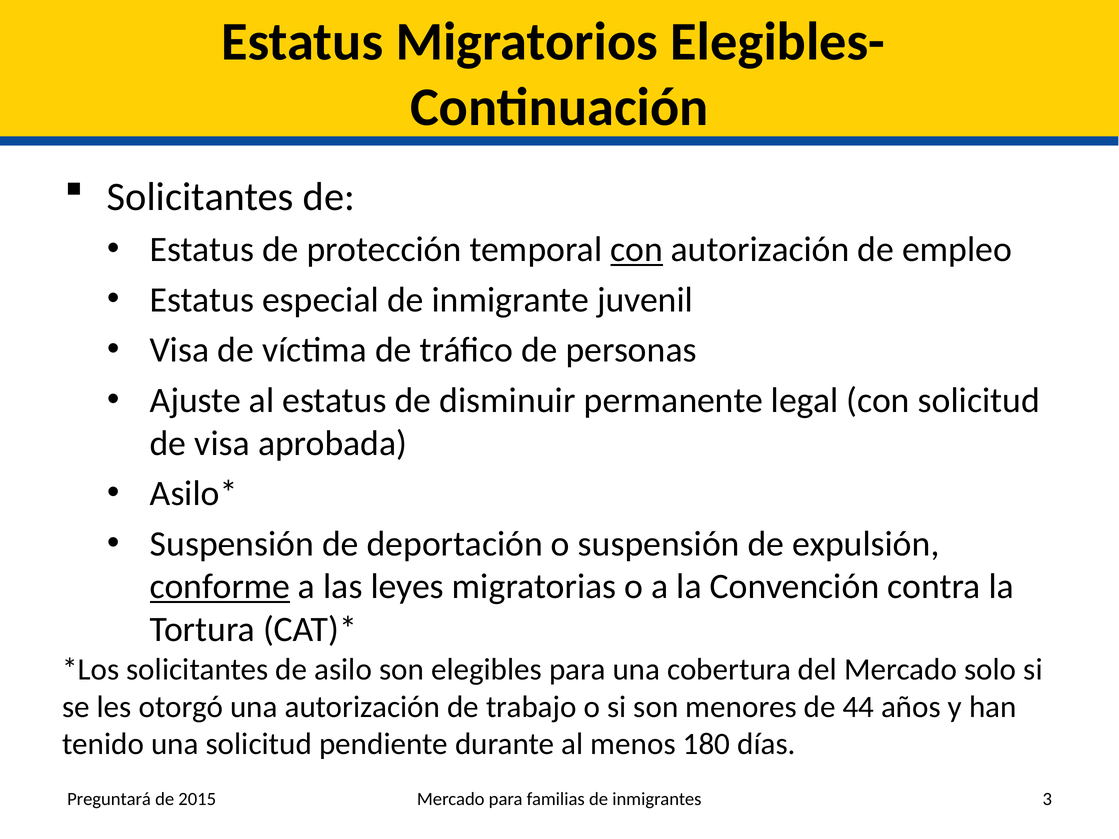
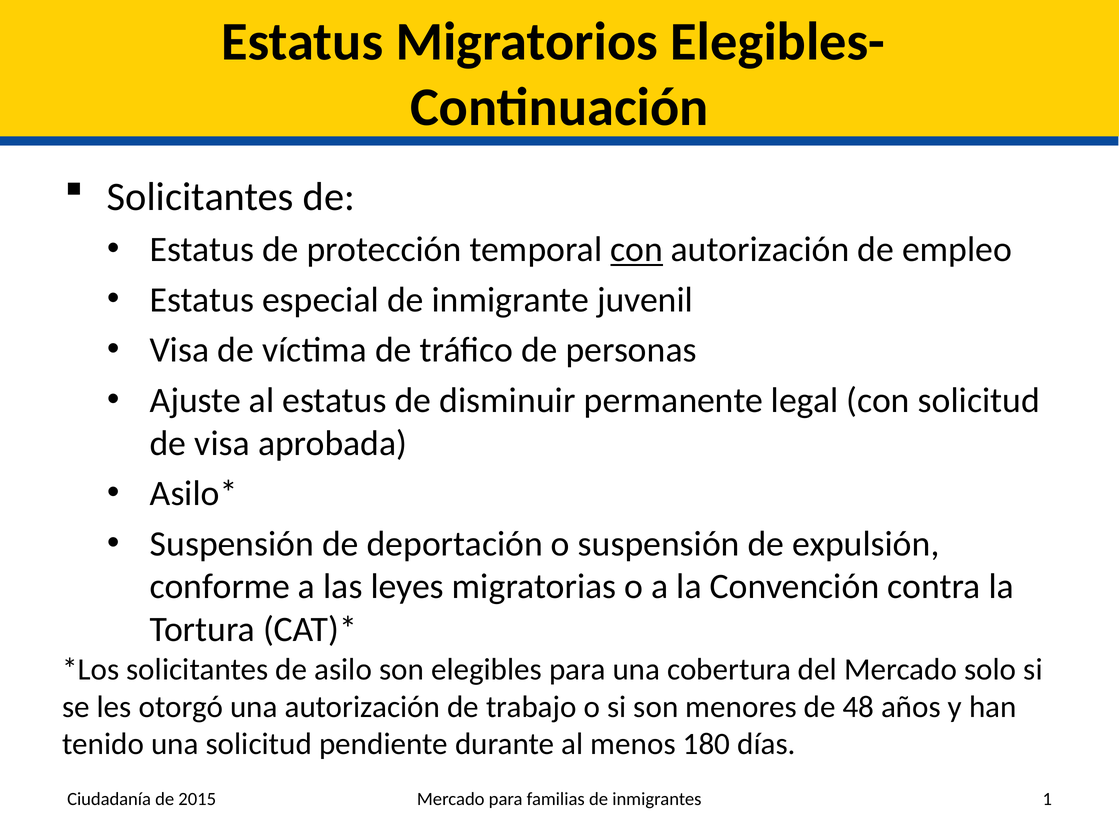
conforme underline: present -> none
44: 44 -> 48
Preguntará: Preguntará -> Ciudadanía
3: 3 -> 1
